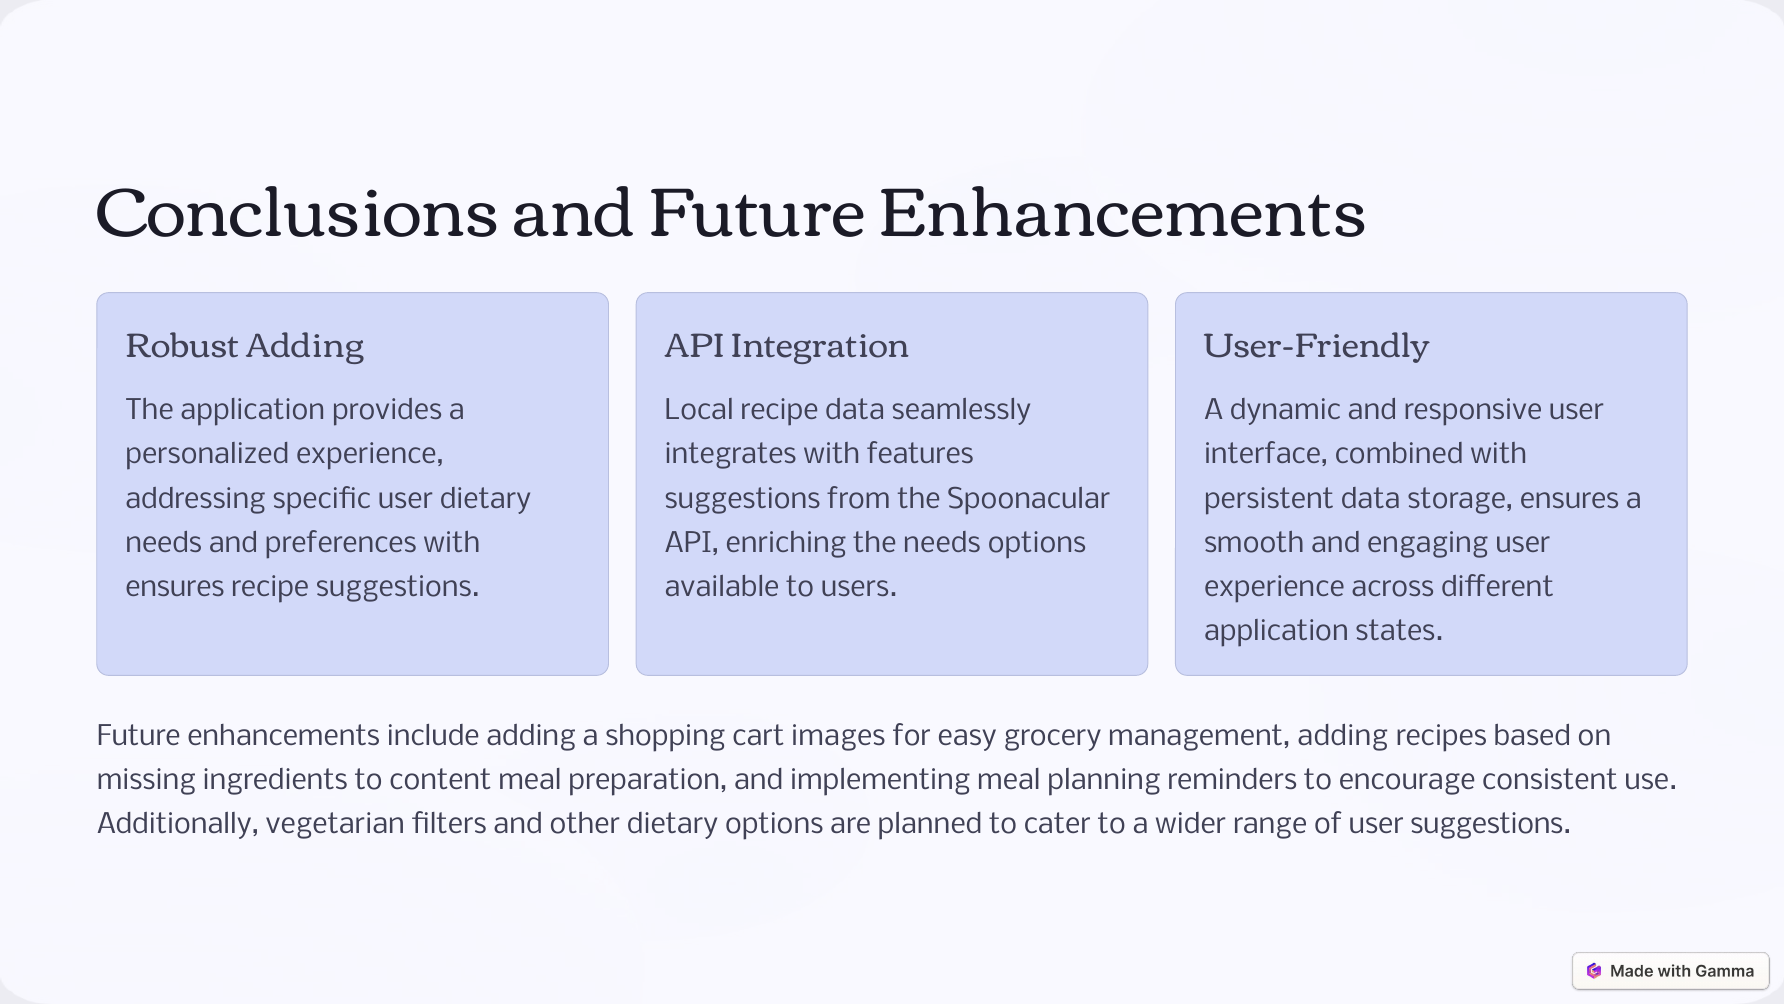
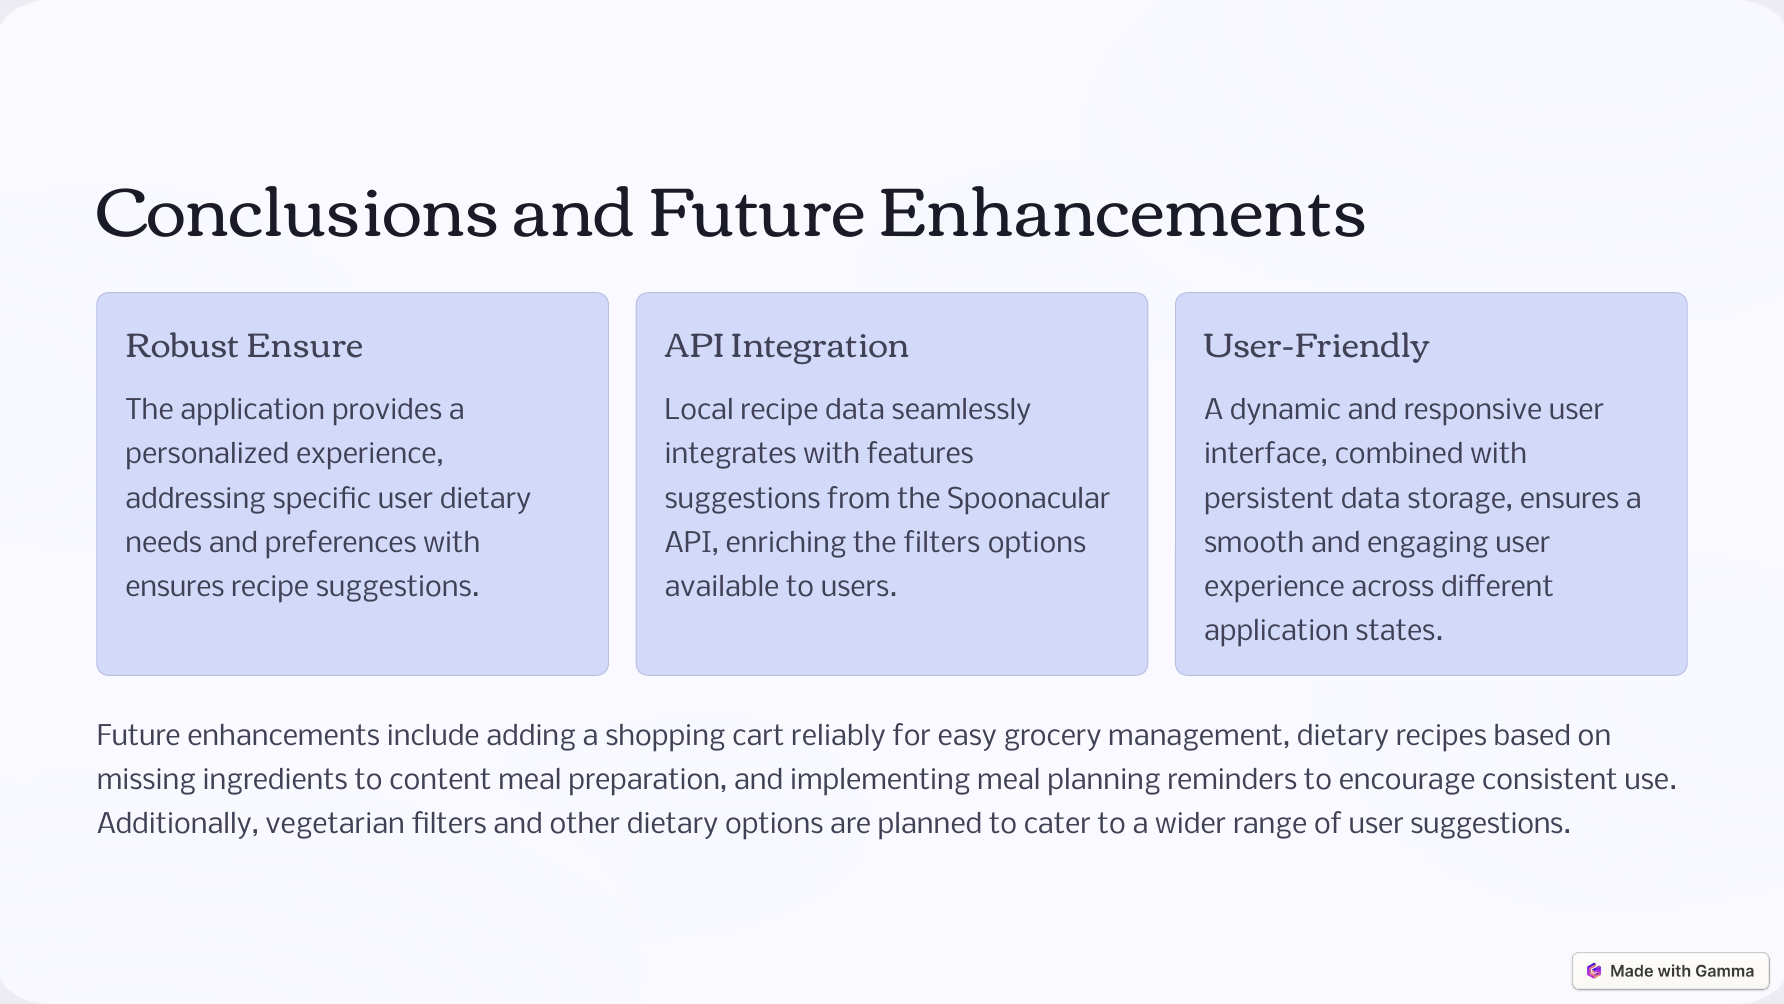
Robust Adding: Adding -> Ensure
the needs: needs -> filters
images: images -> reliably
management adding: adding -> dietary
